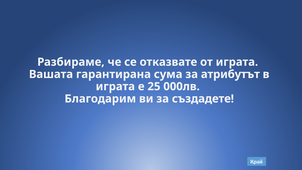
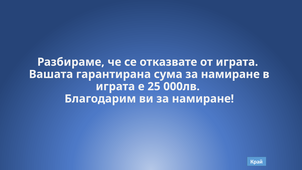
сума за атрибутът: атрибутът -> намиране
ви за създадете: създадете -> намиране
